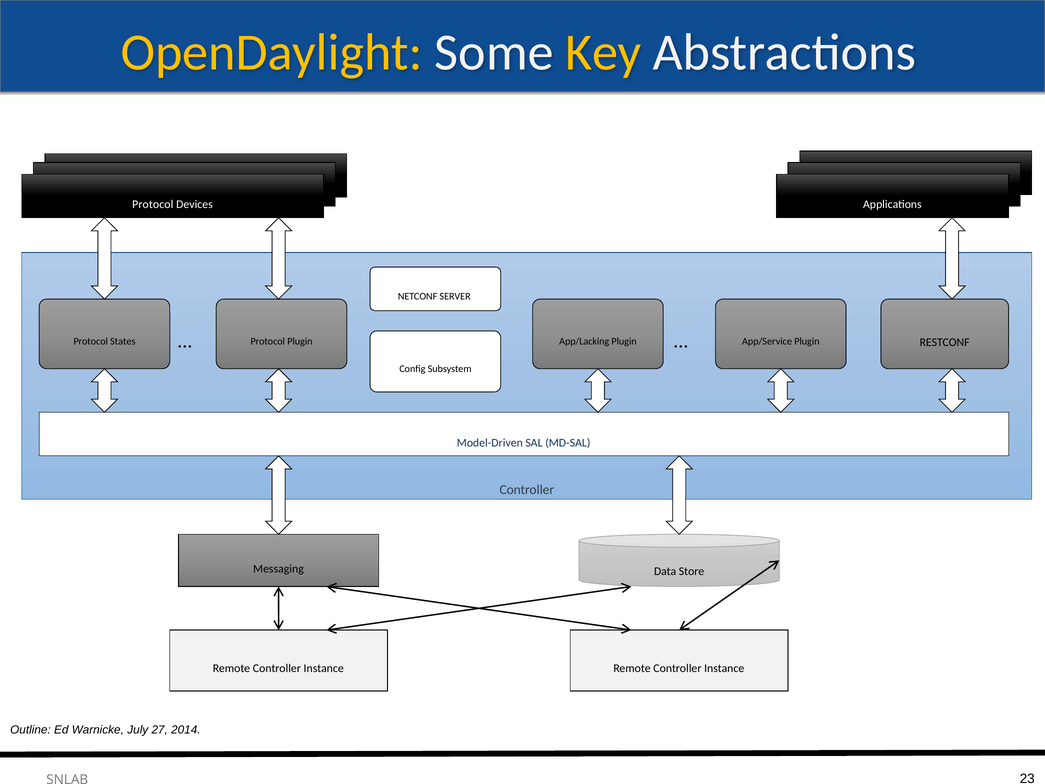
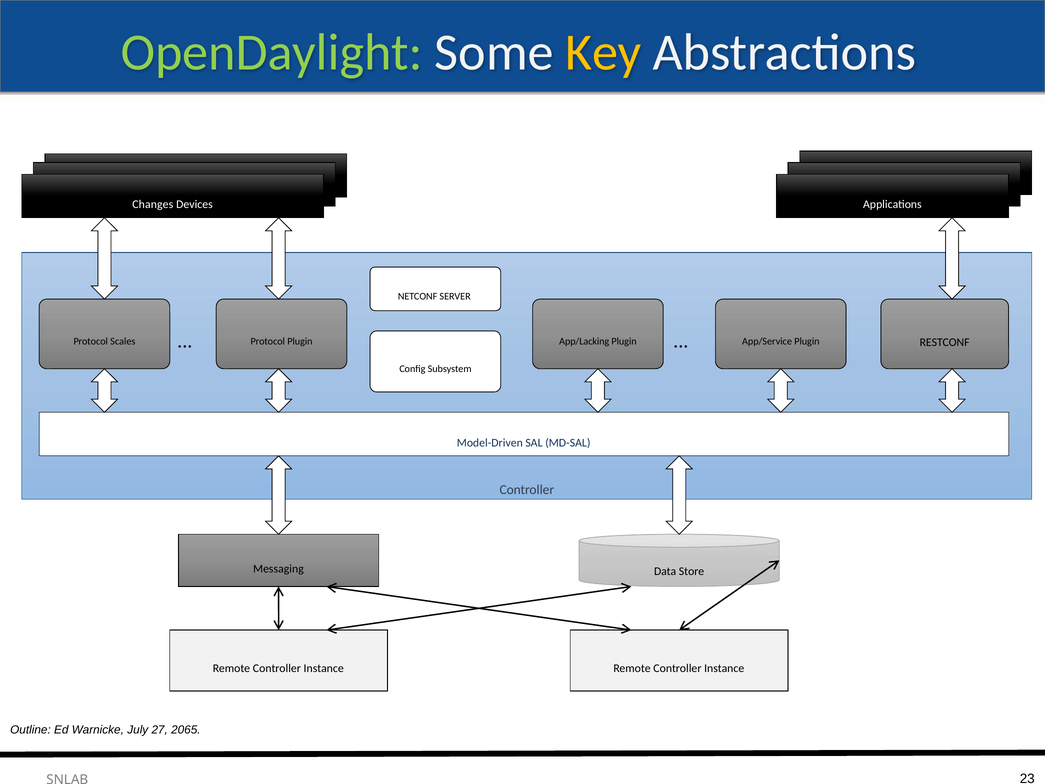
OpenDaylight colour: yellow -> light green
Protocol at (153, 205): Protocol -> Changes
States: States -> Scales
2014: 2014 -> 2065
